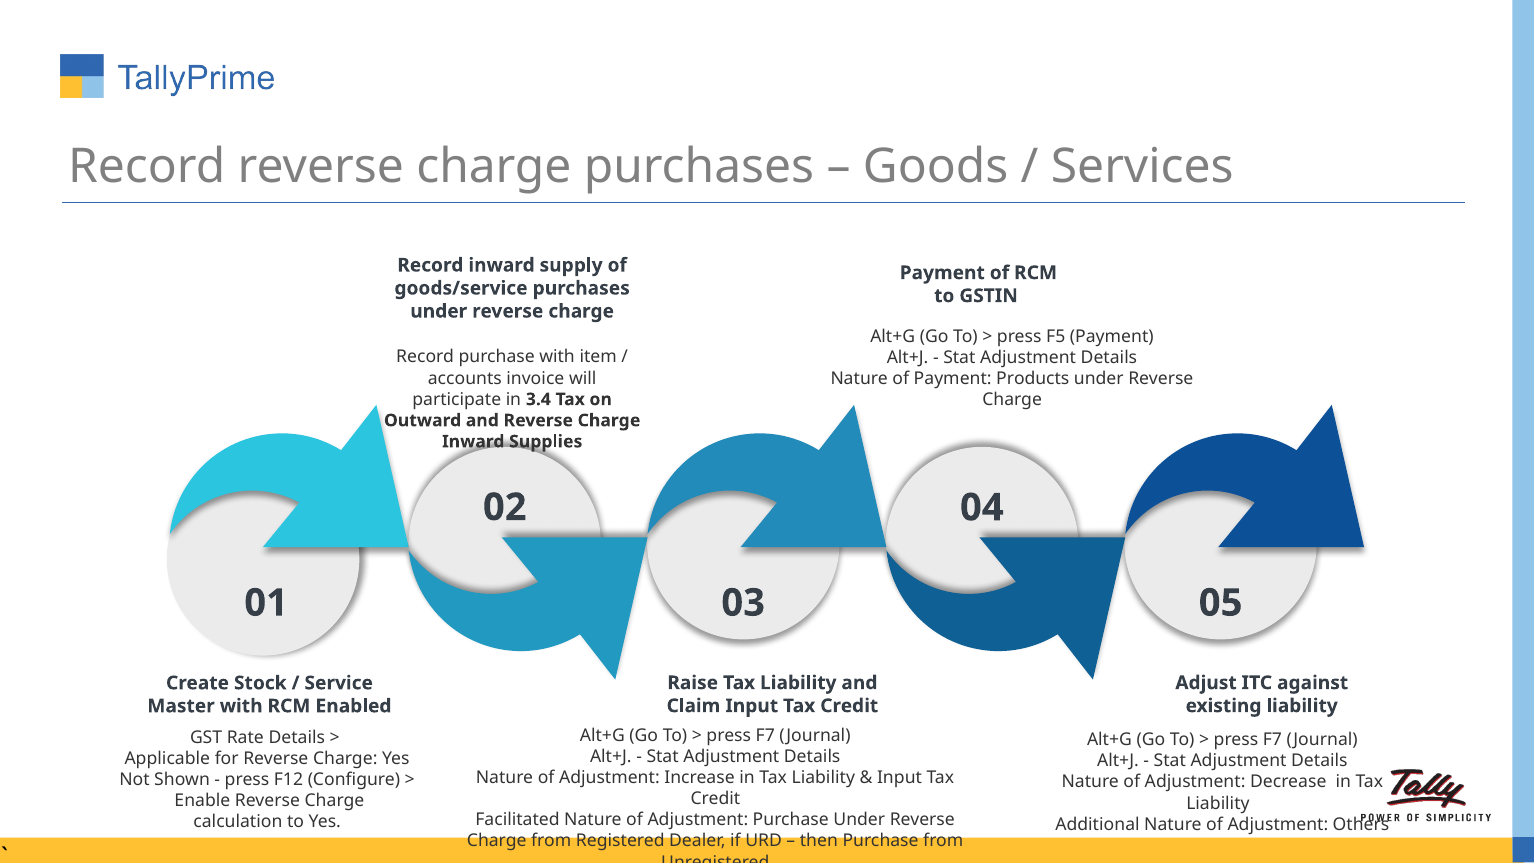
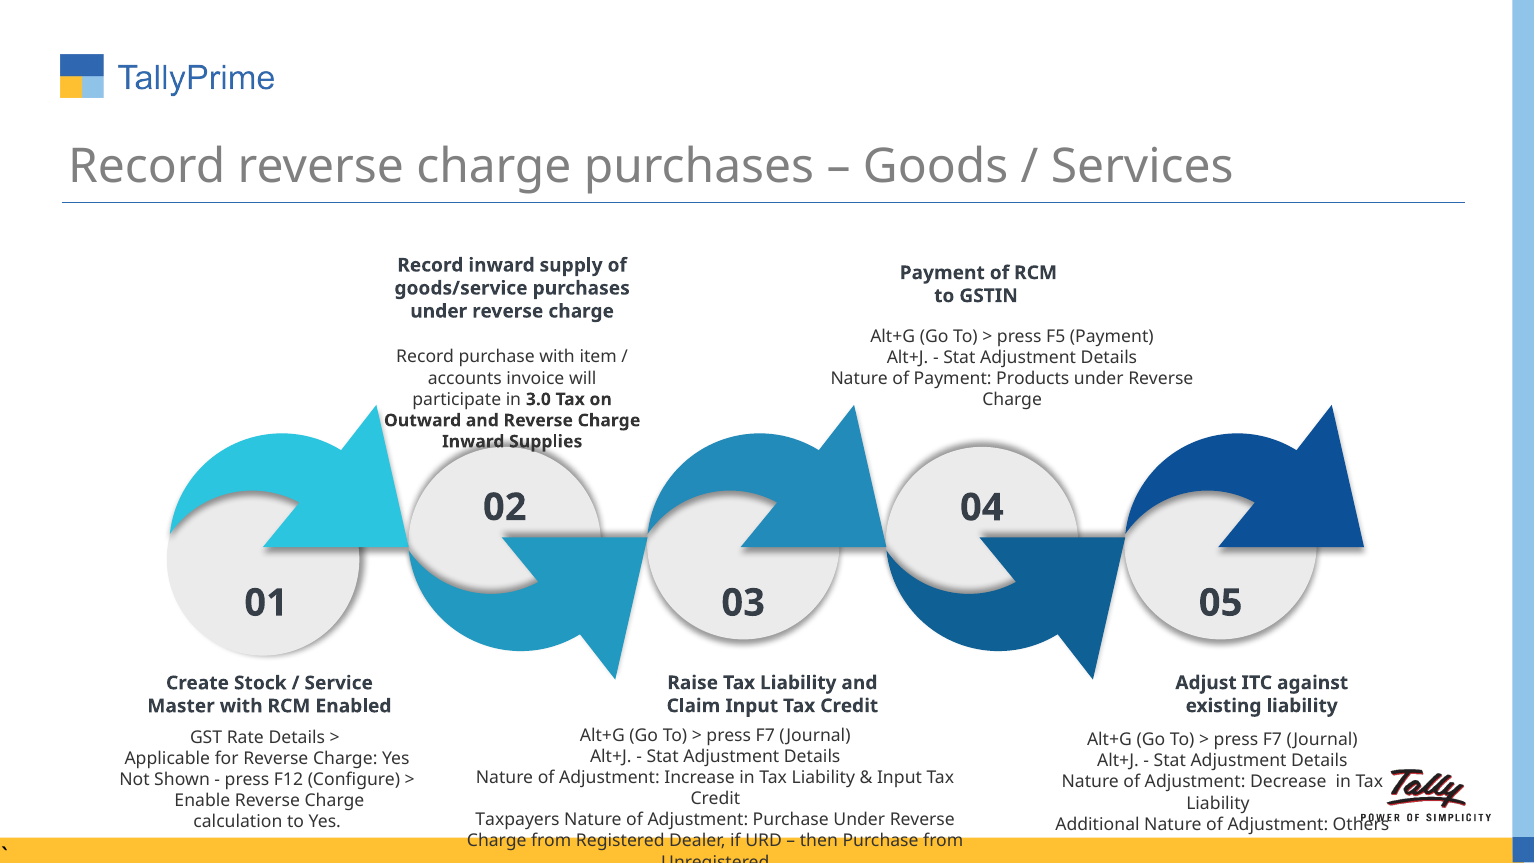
3.4: 3.4 -> 3.0
Facilitated: Facilitated -> Taxpayers
